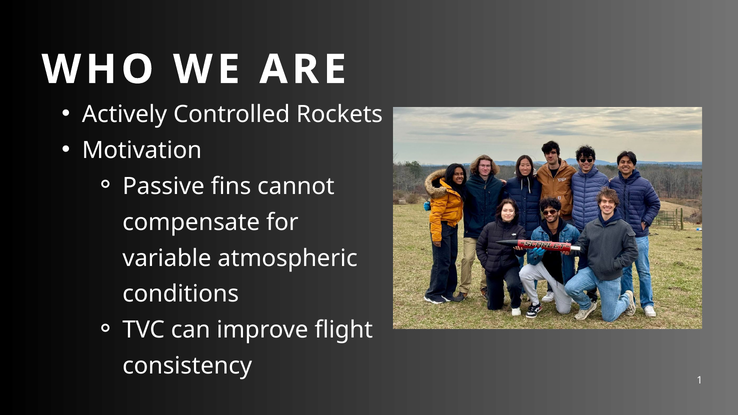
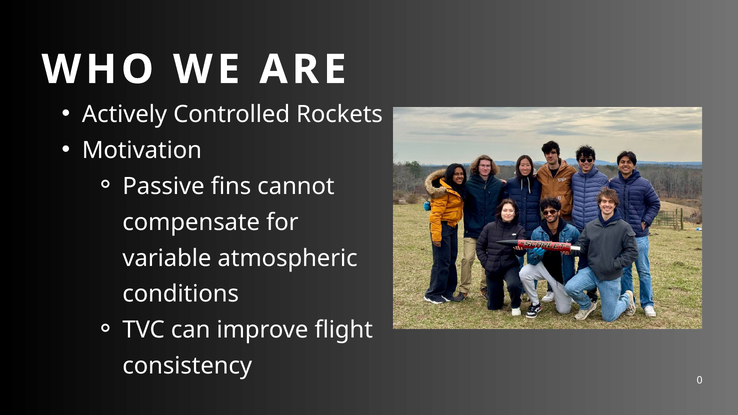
1: 1 -> 0
